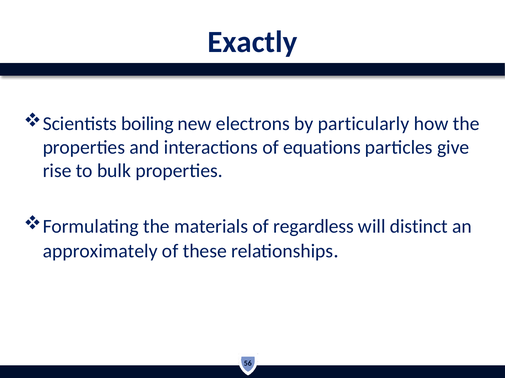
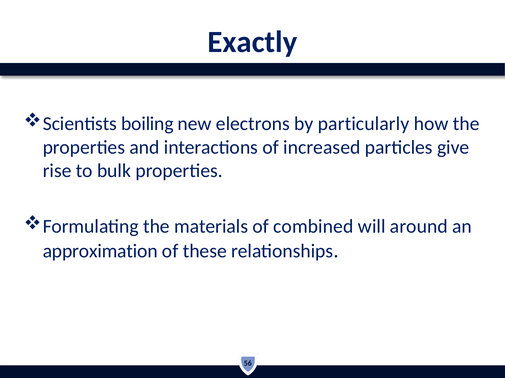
equations: equations -> increased
regardless: regardless -> combined
distinct: distinct -> around
approximately: approximately -> approximation
